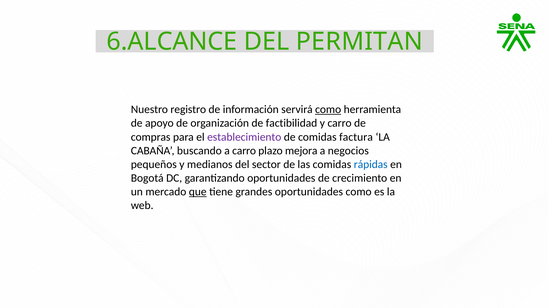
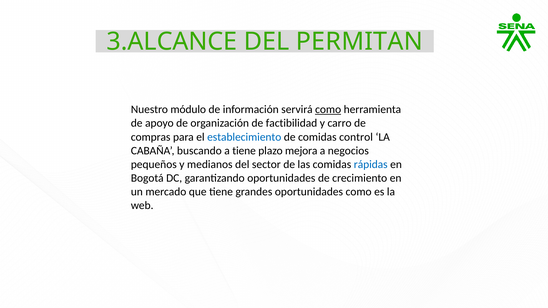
6.ALCANCE: 6.ALCANCE -> 3.ALCANCE
registro: registro -> módulo
establecimiento colour: purple -> blue
factura: factura -> control
a carro: carro -> tiene
que underline: present -> none
